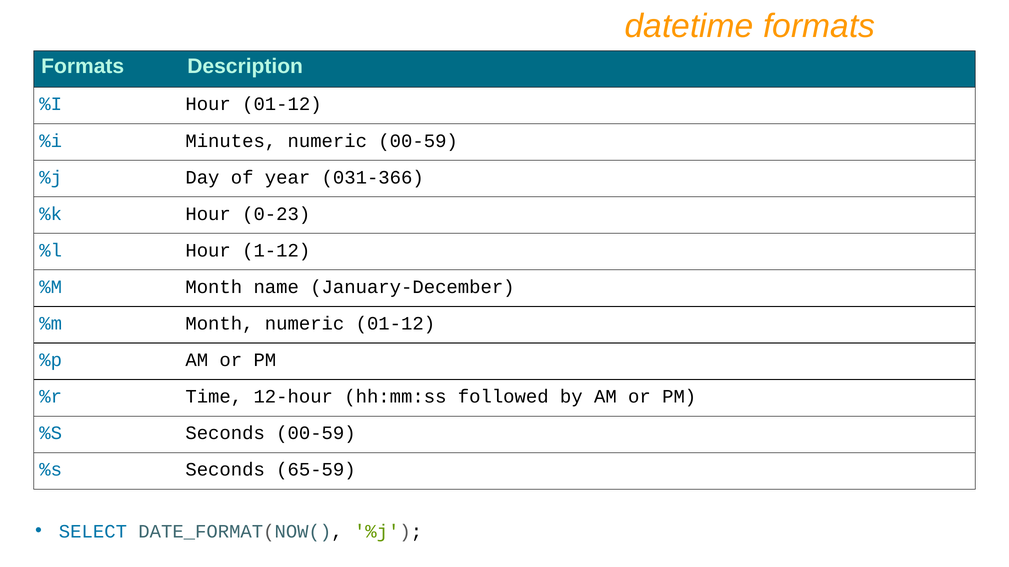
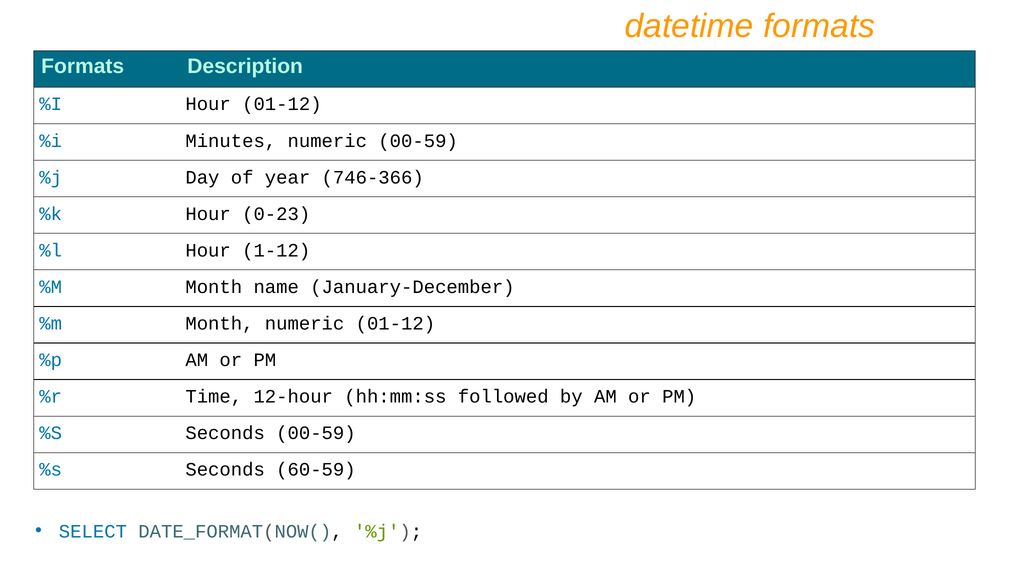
031-366: 031-366 -> 746-366
65-59: 65-59 -> 60-59
